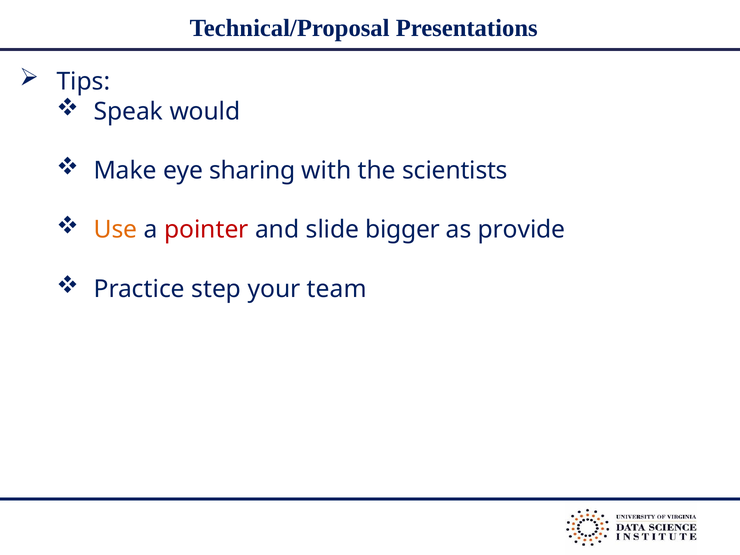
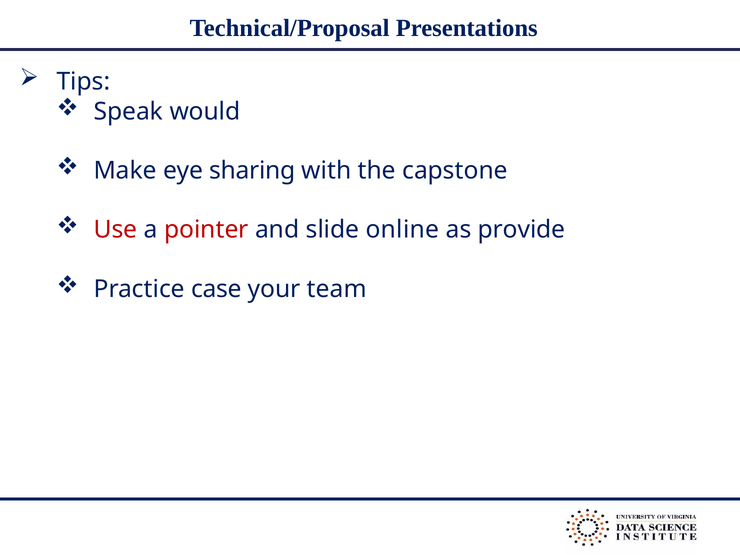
scientists: scientists -> capstone
Use colour: orange -> red
bigger: bigger -> online
step: step -> case
